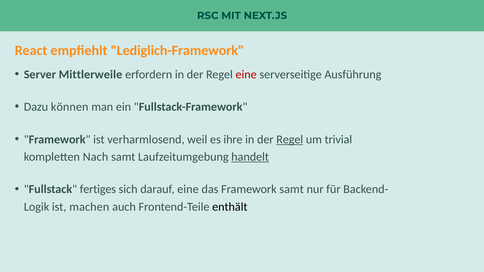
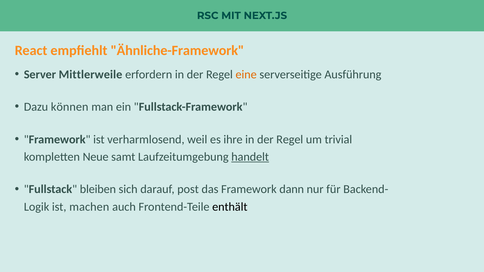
Lediglich-Framework: Lediglich-Framework -> Ähnliche-Framework
eine at (246, 74) colour: red -> orange
Regel at (290, 140) underline: present -> none
Nach: Nach -> Neue
fertiges: fertiges -> bleiben
darauf eine: eine -> post
Framework samt: samt -> dann
